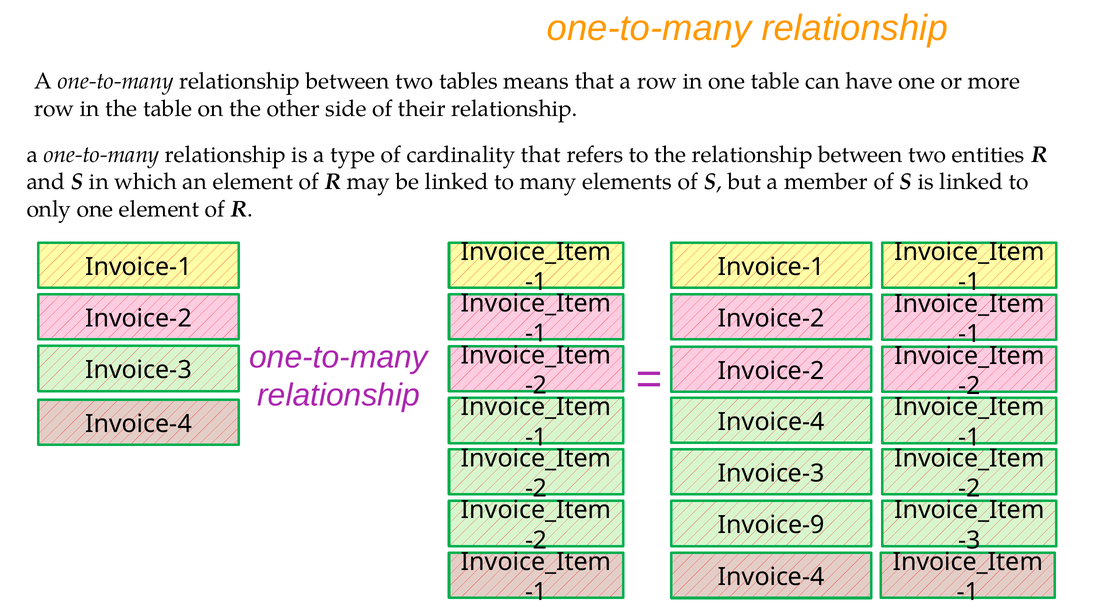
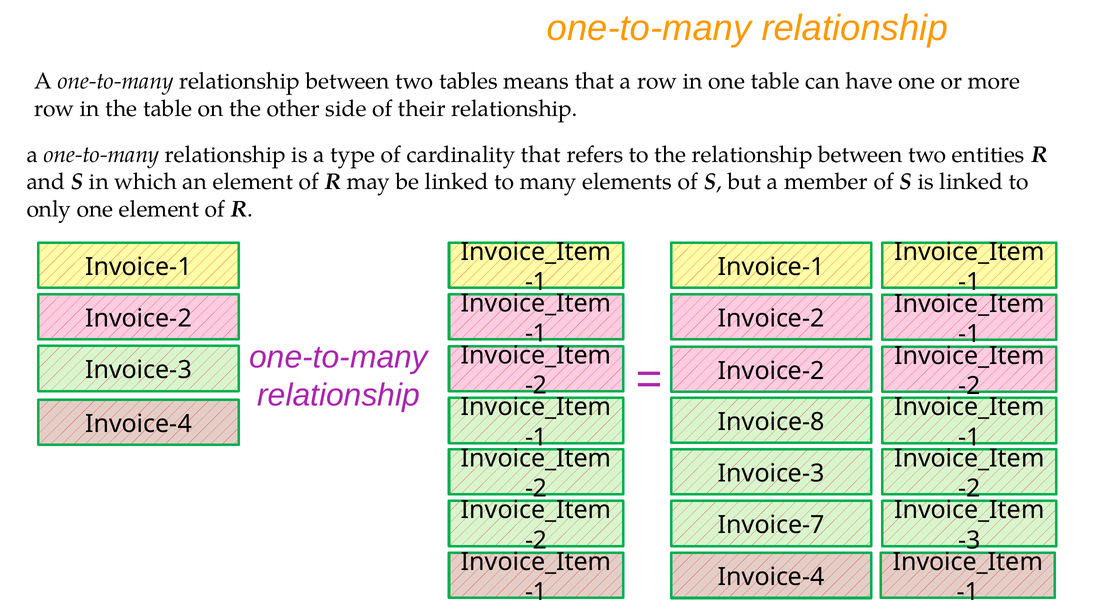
Invoice-4 at (771, 422): Invoice-4 -> Invoice-8
Invoice-9: Invoice-9 -> Invoice-7
